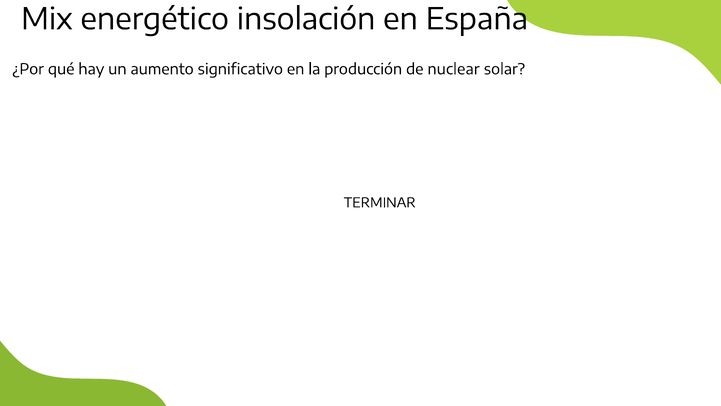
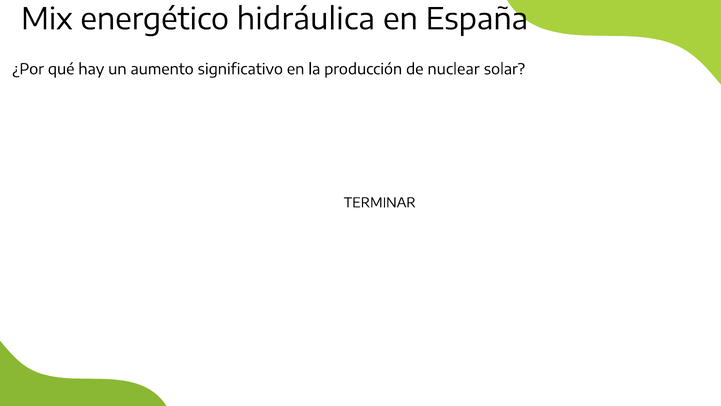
insolación: insolación -> hidráulica
